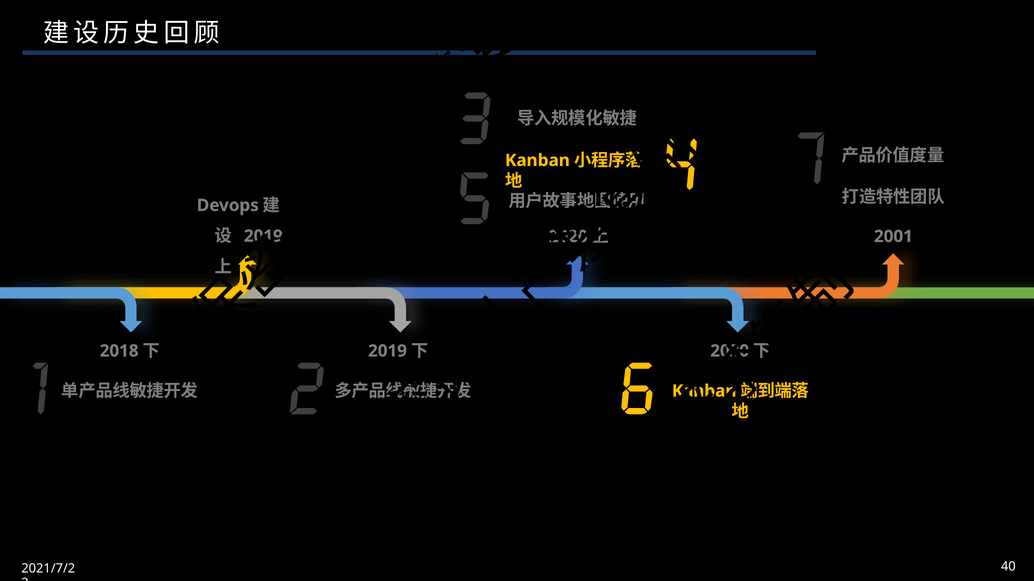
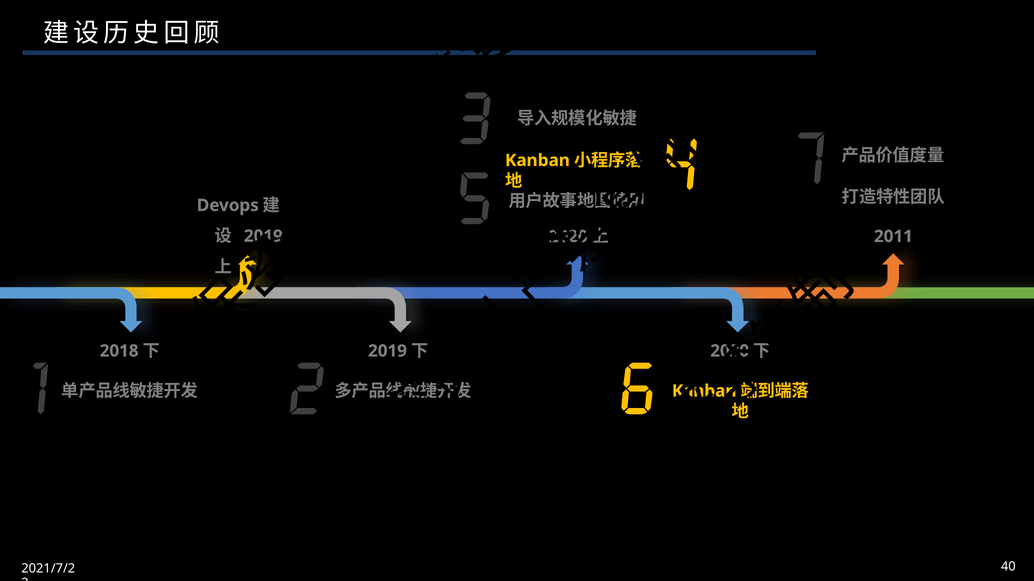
2001: 2001 -> 2011
